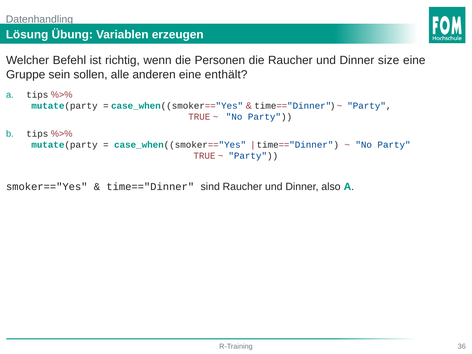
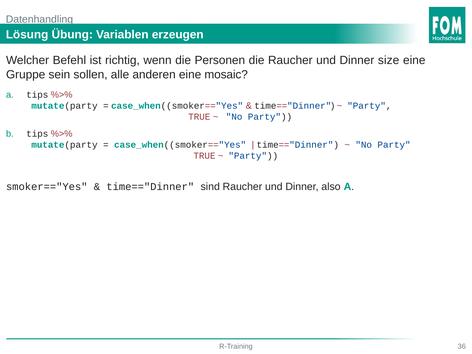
enthält: enthält -> mosaic
